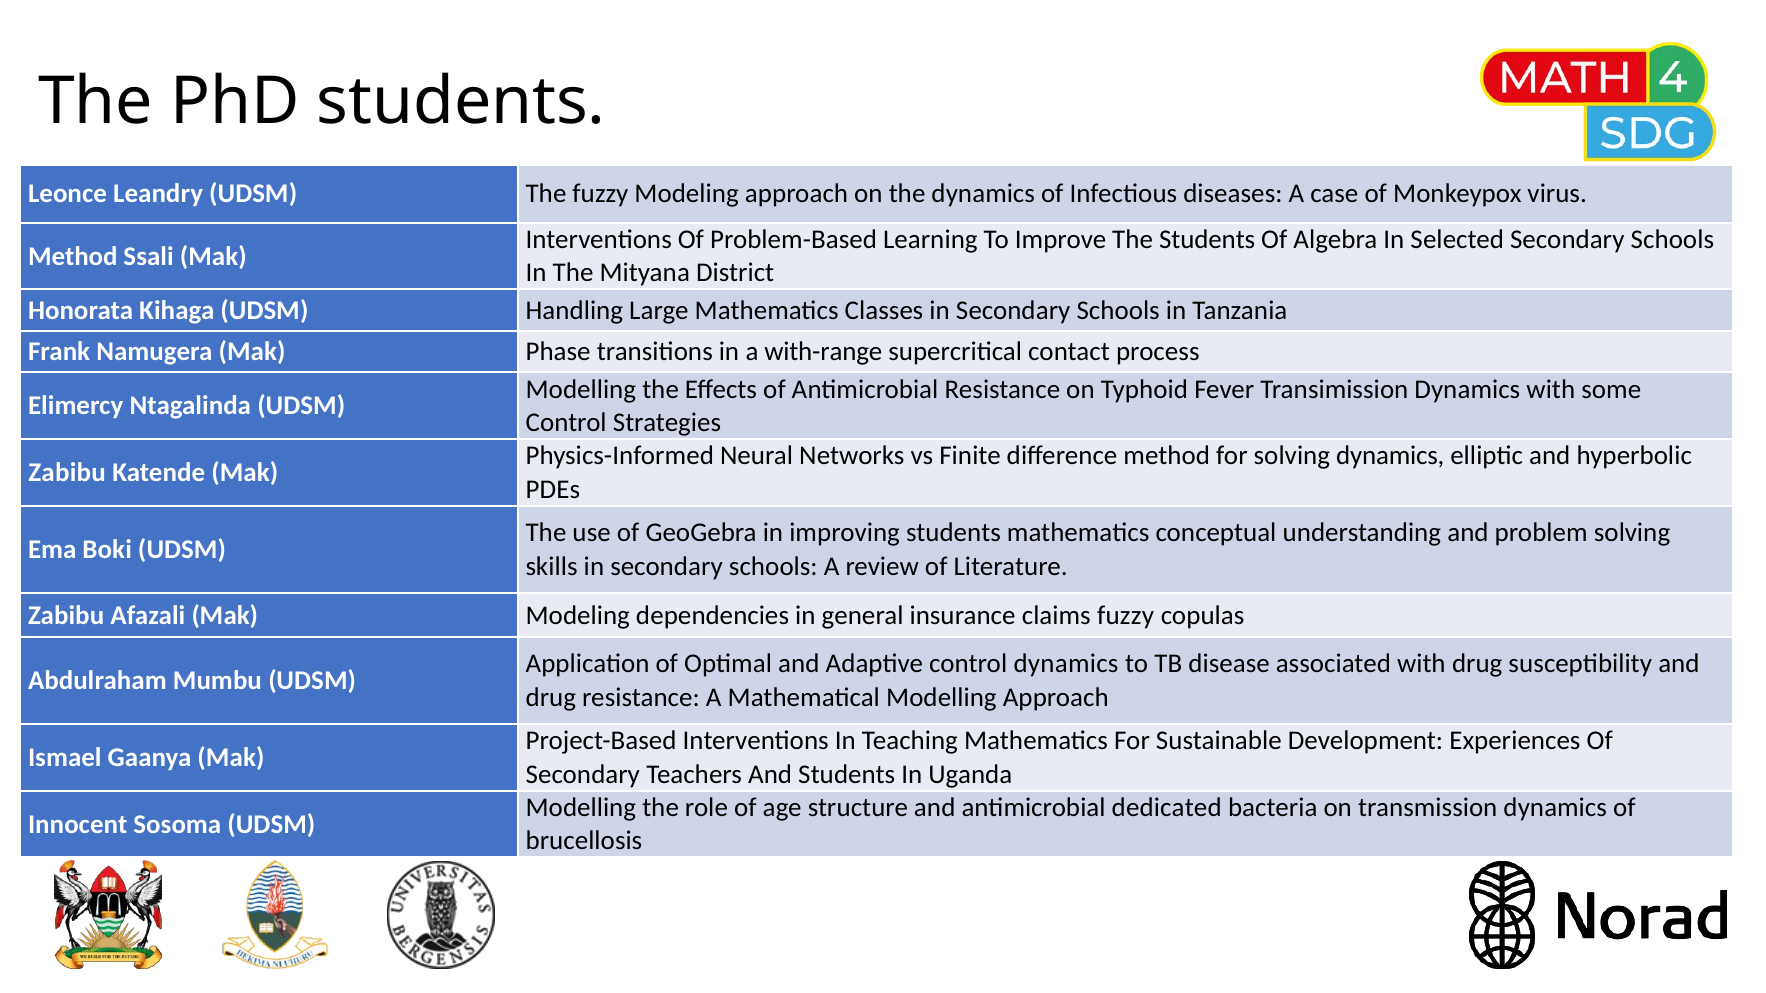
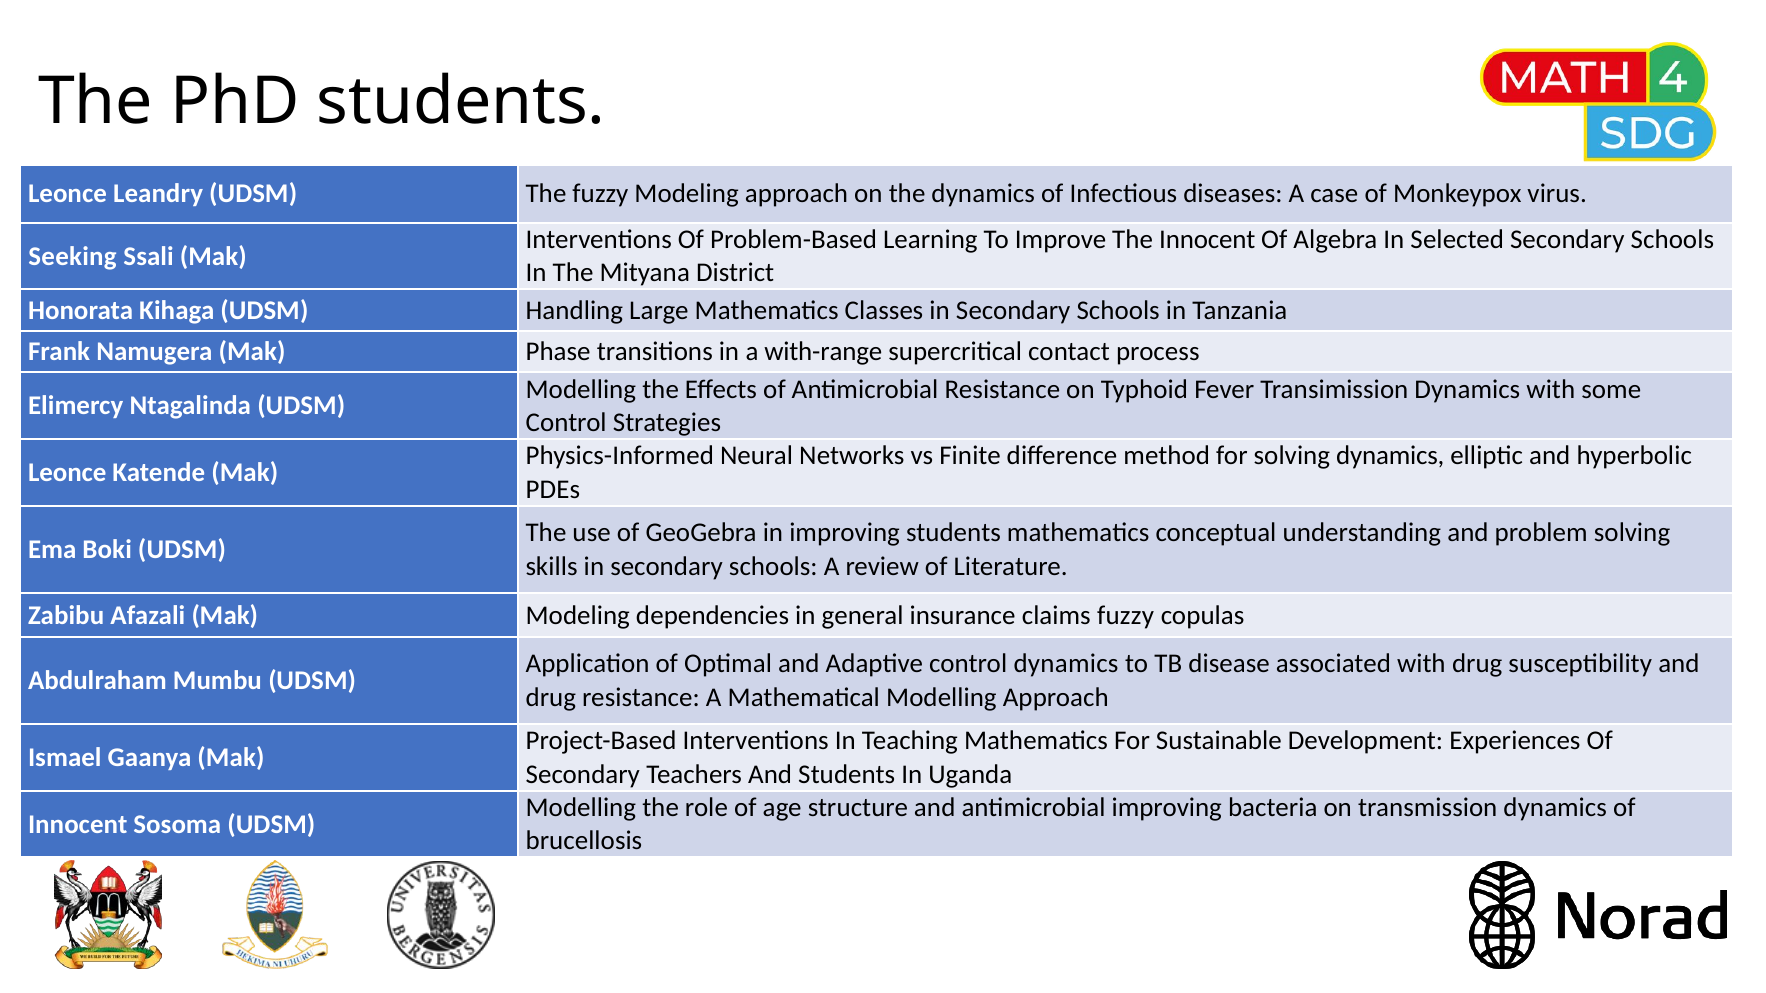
The Students: Students -> Innocent
Method at (73, 256): Method -> Seeking
Zabibu at (67, 473): Zabibu -> Leonce
antimicrobial dedicated: dedicated -> improving
